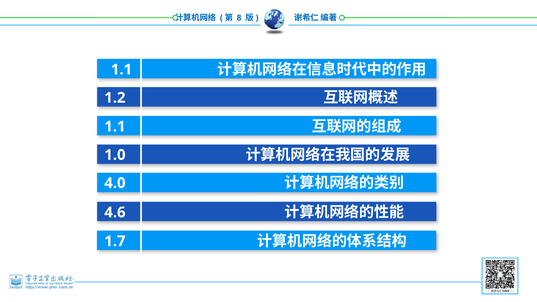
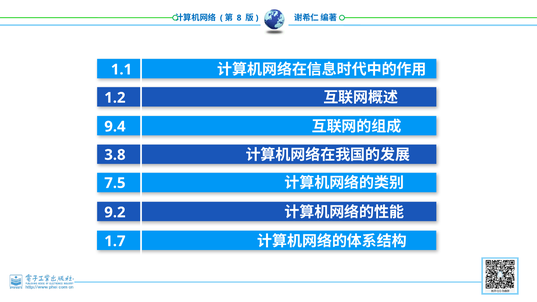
1.1 at (115, 127): 1.1 -> 9.4
1.0: 1.0 -> 3.8
4.0: 4.0 -> 7.5
4.6: 4.6 -> 9.2
